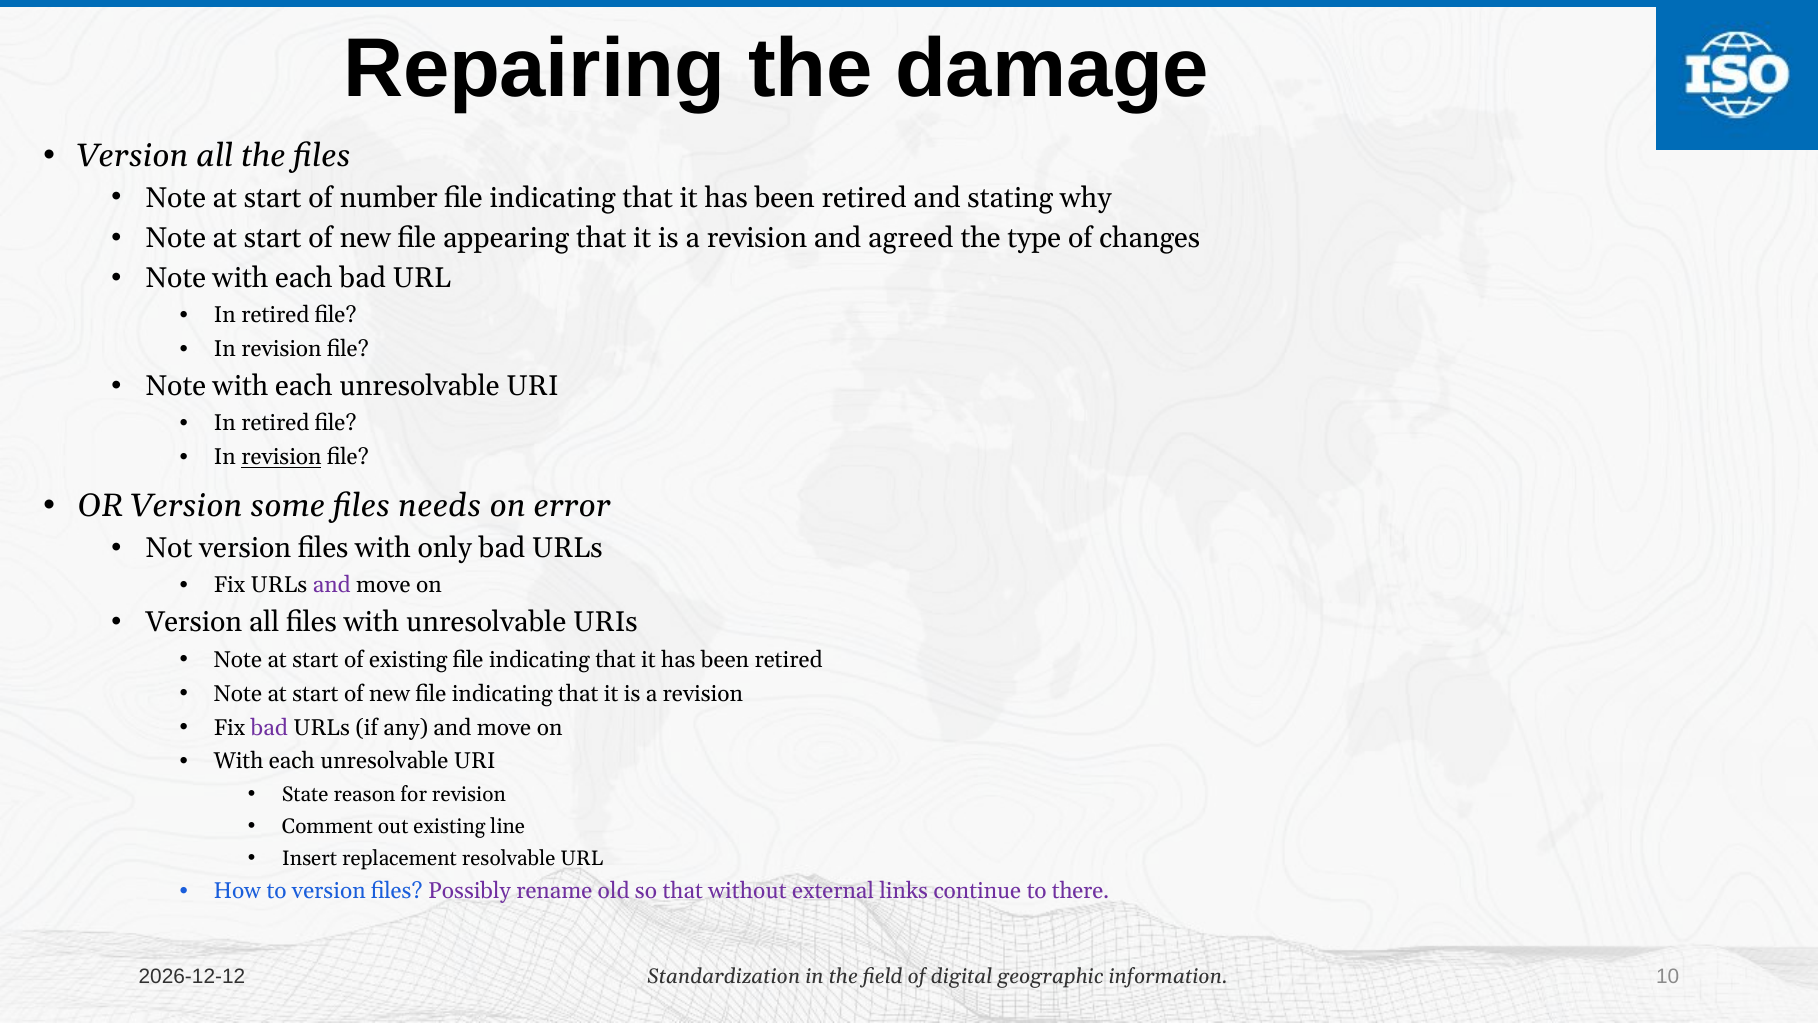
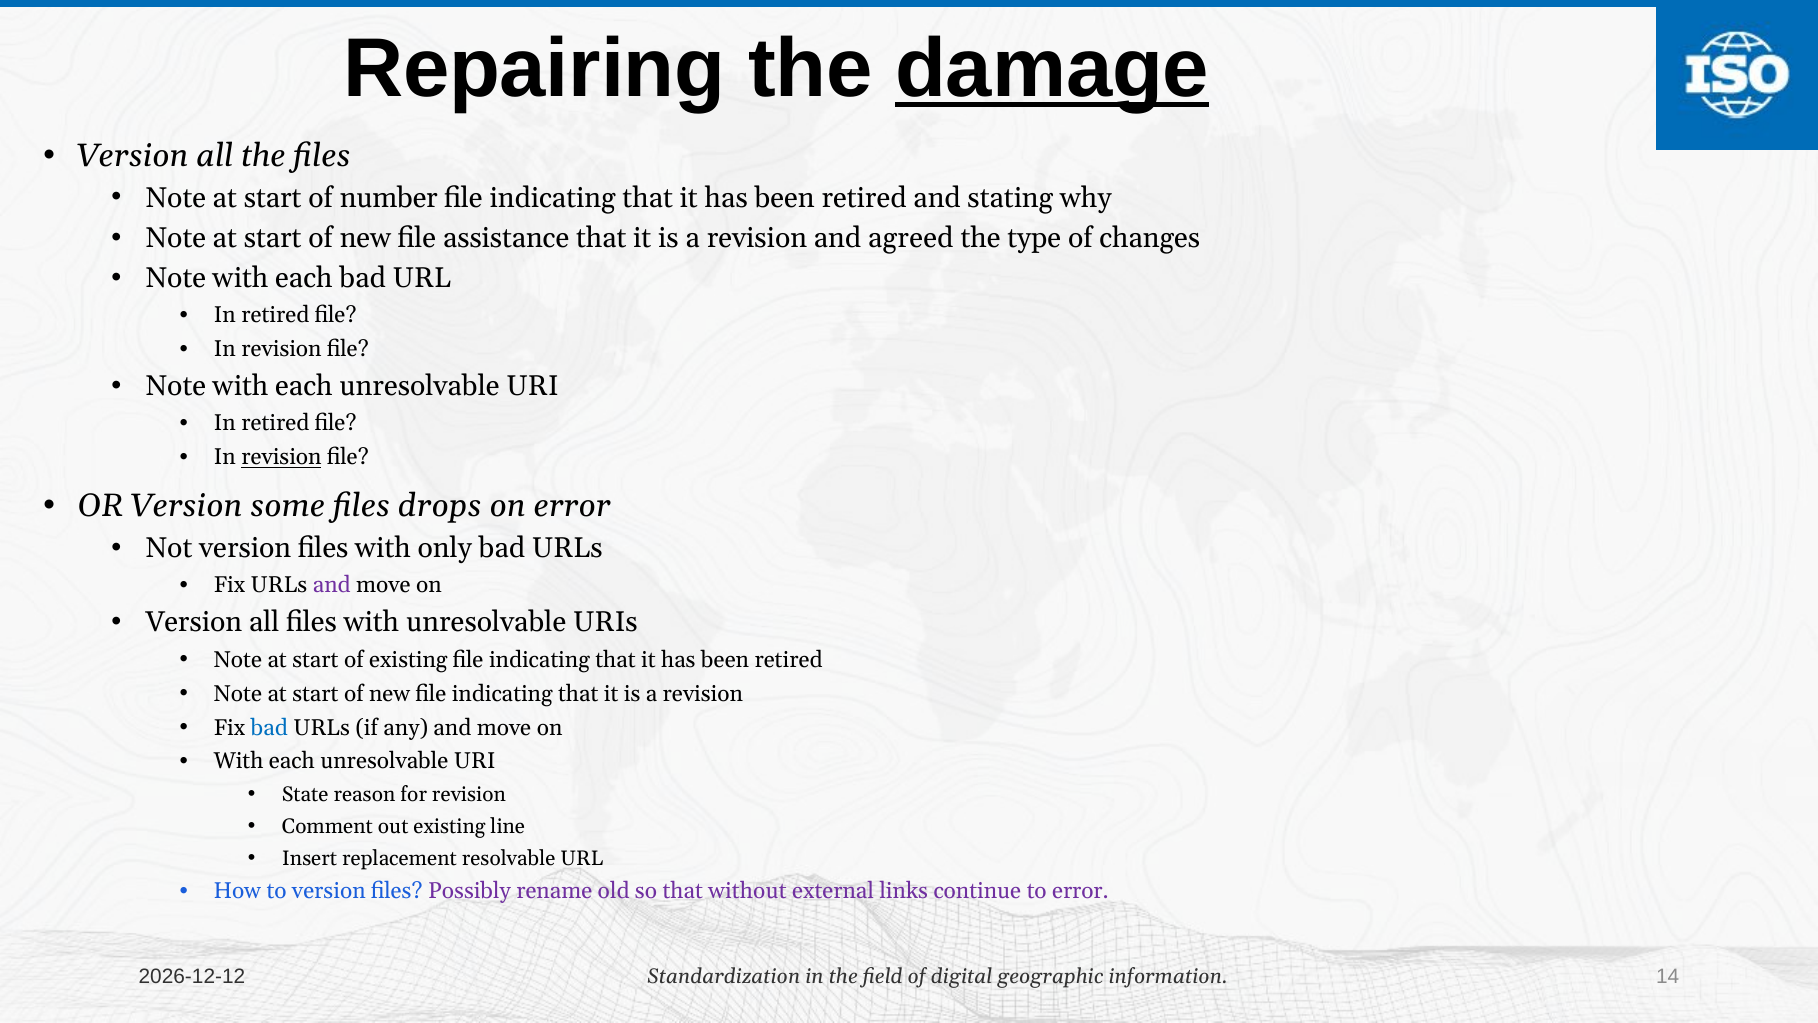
damage underline: none -> present
appearing: appearing -> assistance
needs: needs -> drops
bad at (269, 727) colour: purple -> blue
to there: there -> error
10: 10 -> 14
